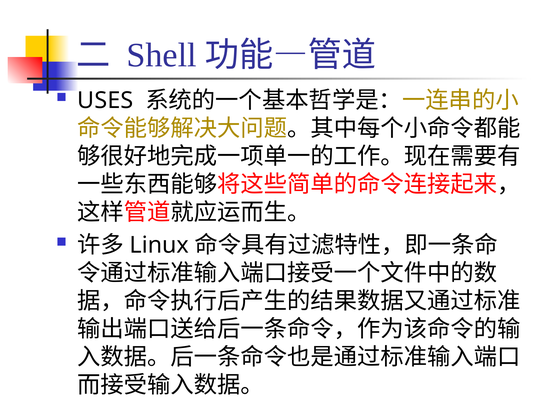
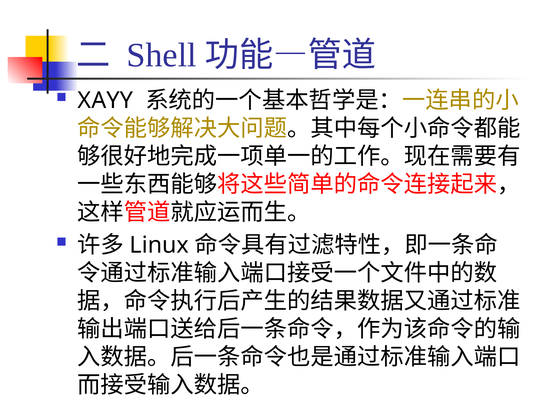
USES: USES -> XAYY
